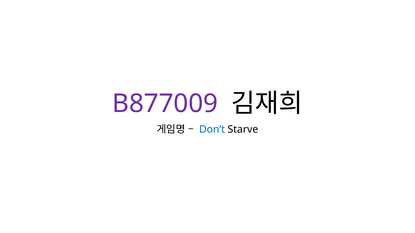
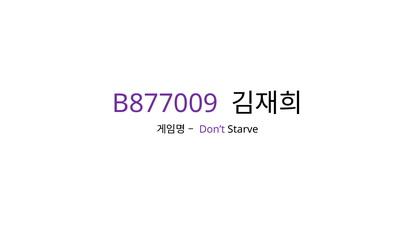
Don’t colour: blue -> purple
